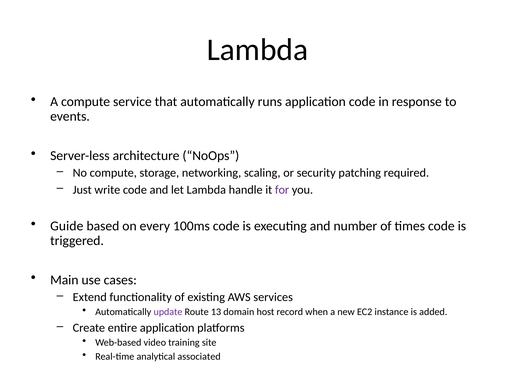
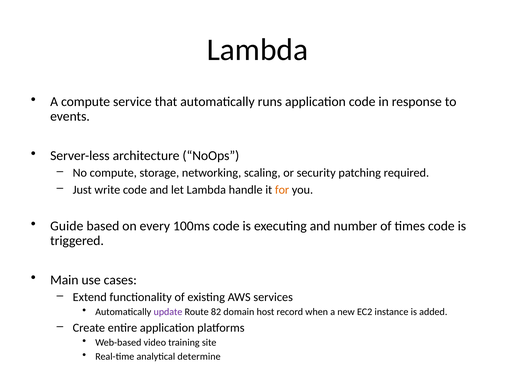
for colour: purple -> orange
13: 13 -> 82
associated: associated -> determine
